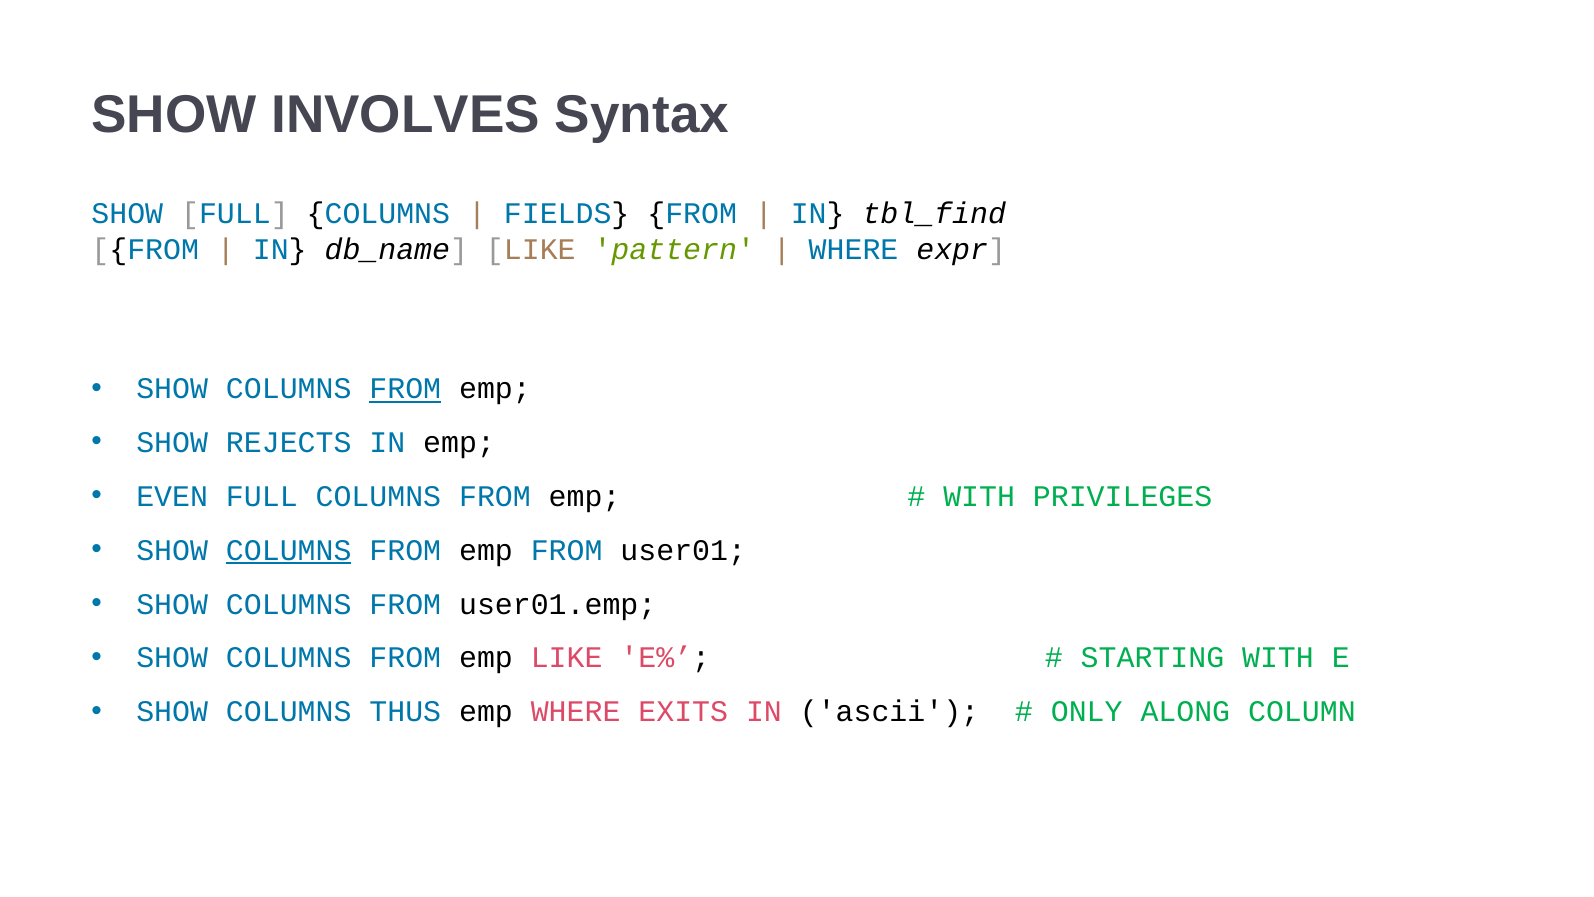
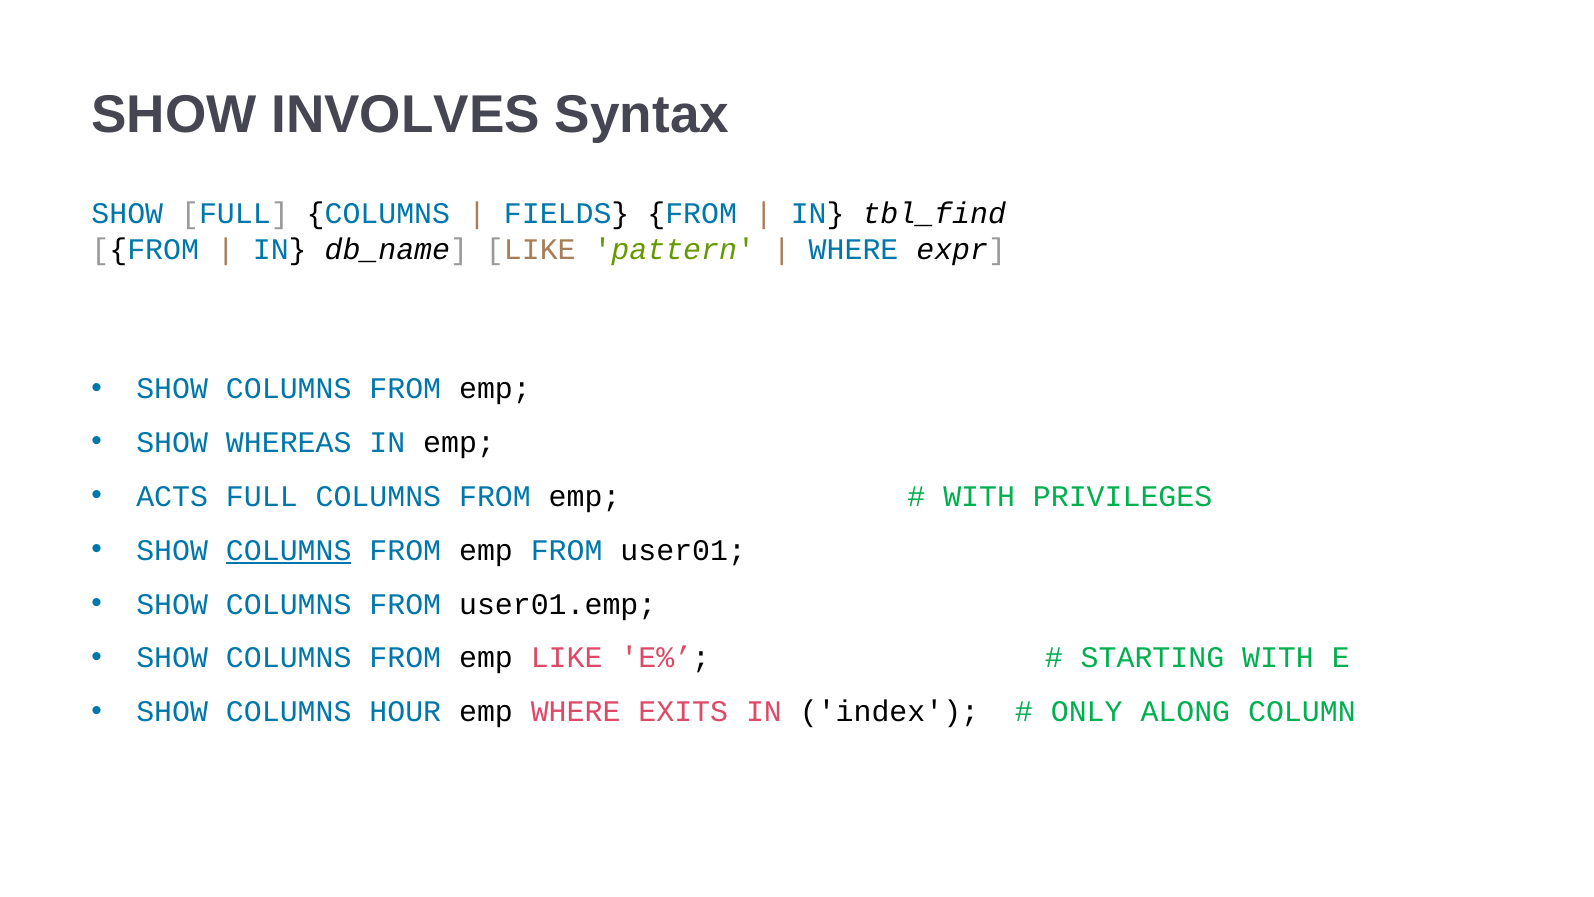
FROM at (405, 389) underline: present -> none
REJECTS: REJECTS -> WHEREAS
EVEN: EVEN -> ACTS
THUS: THUS -> HOUR
ascii: ascii -> index
